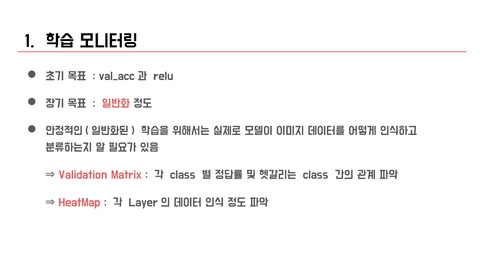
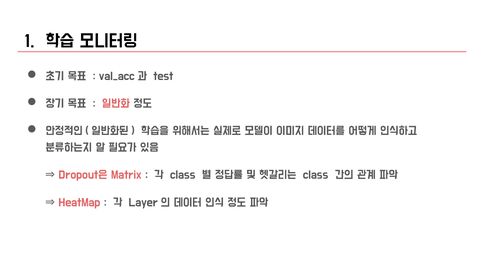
relu: relu -> test
Validation: Validation -> Dropout은
